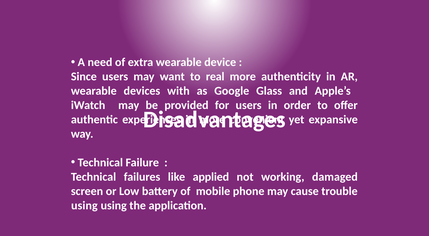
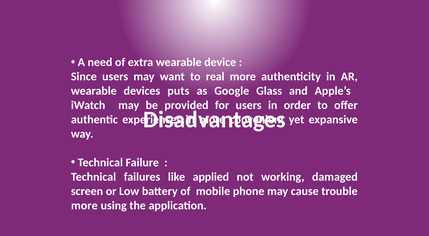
with: with -> puts
using at (84, 205): using -> more
